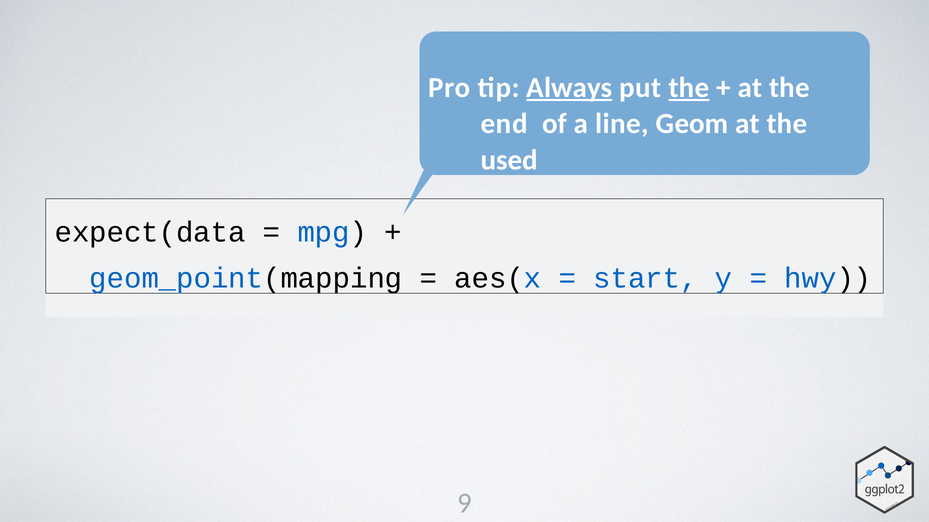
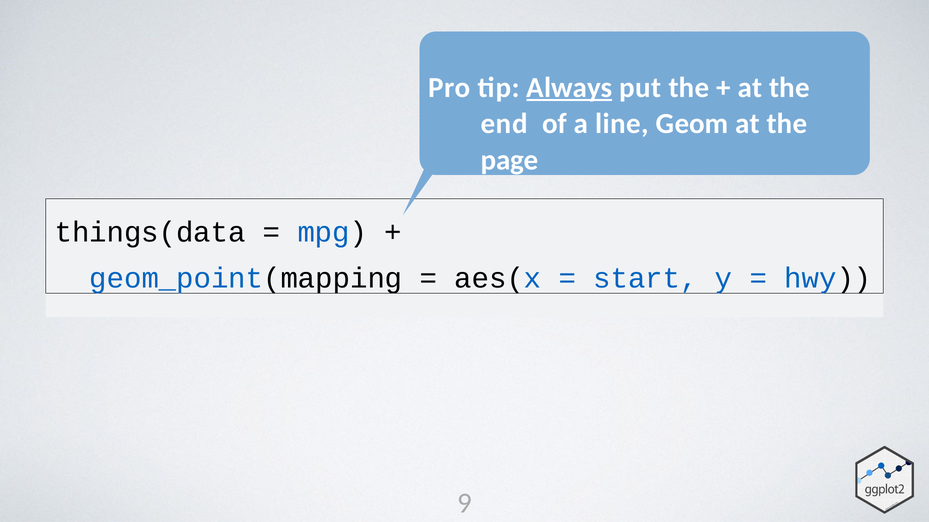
the at (689, 88) underline: present -> none
used: used -> page
expect(data: expect(data -> things(data
